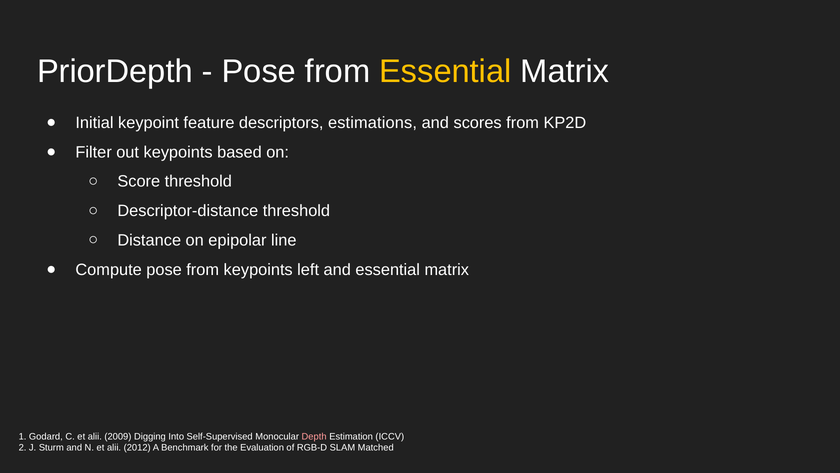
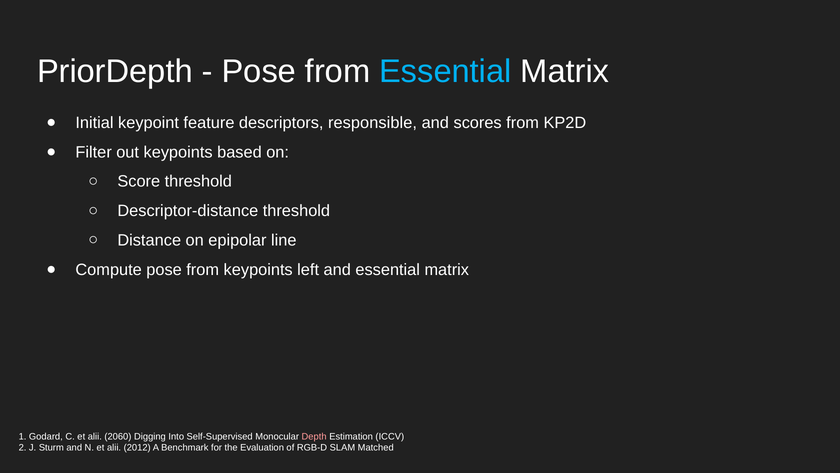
Essential at (445, 71) colour: yellow -> light blue
estimations: estimations -> responsible
2009: 2009 -> 2060
